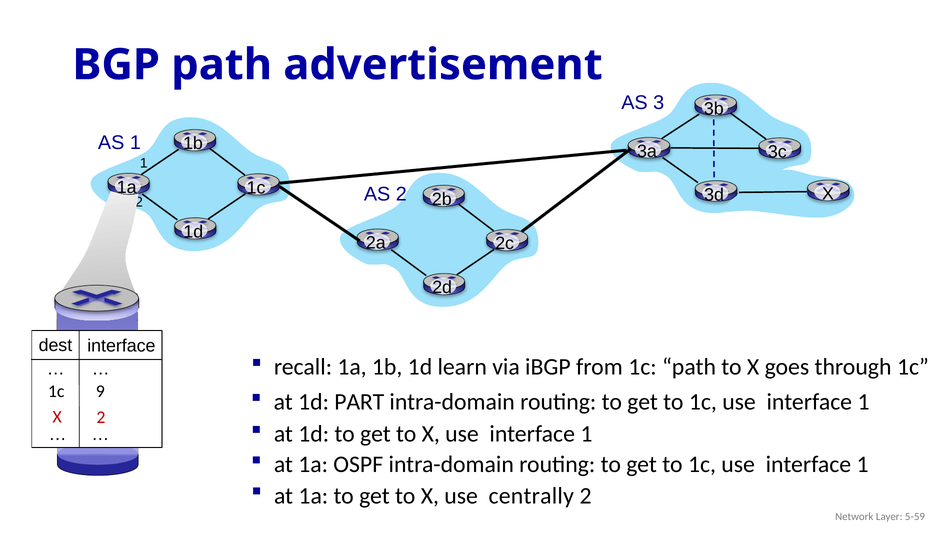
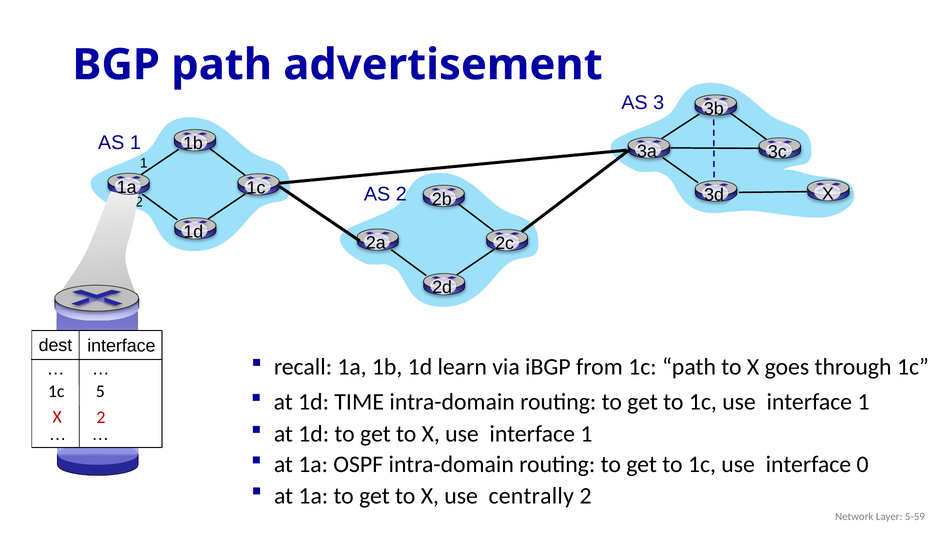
9: 9 -> 5
PART: PART -> TIME
1 at (863, 465): 1 -> 0
